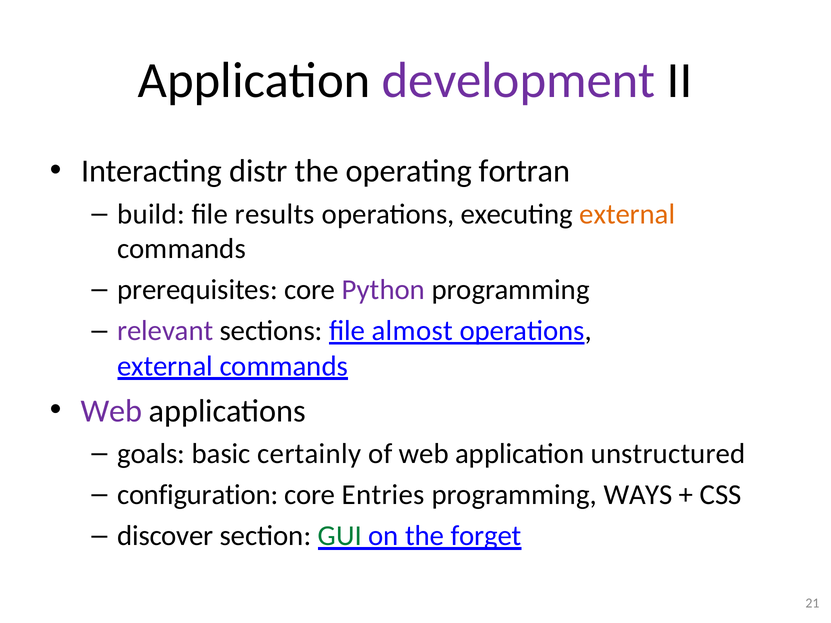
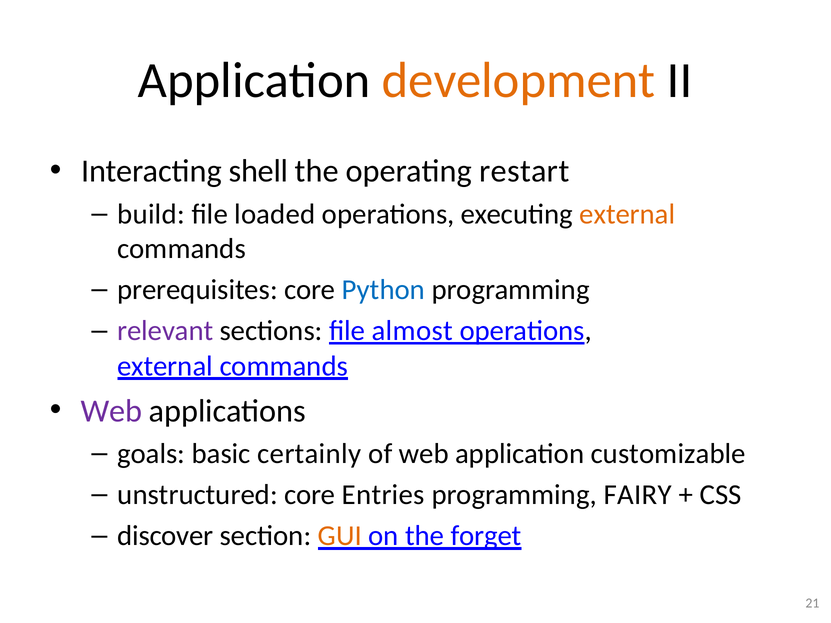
development colour: purple -> orange
distr: distr -> shell
fortran: fortran -> restart
results: results -> loaded
Python colour: purple -> blue
unstructured: unstructured -> customizable
configuration: configuration -> unstructured
WAYS: WAYS -> FAIRY
GUI colour: green -> orange
